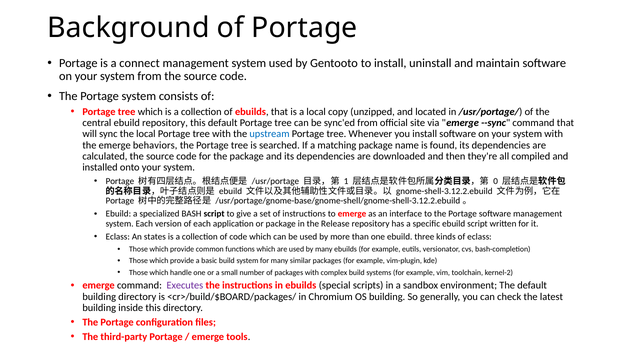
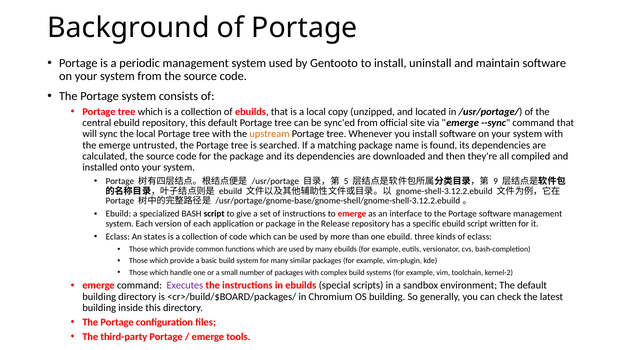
connect: connect -> periodic
upstream colour: blue -> orange
behaviors: behaviors -> untrusted
1: 1 -> 5
0: 0 -> 9
